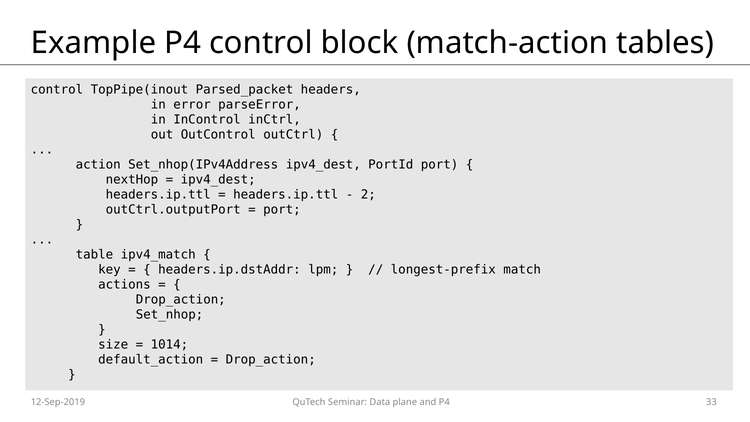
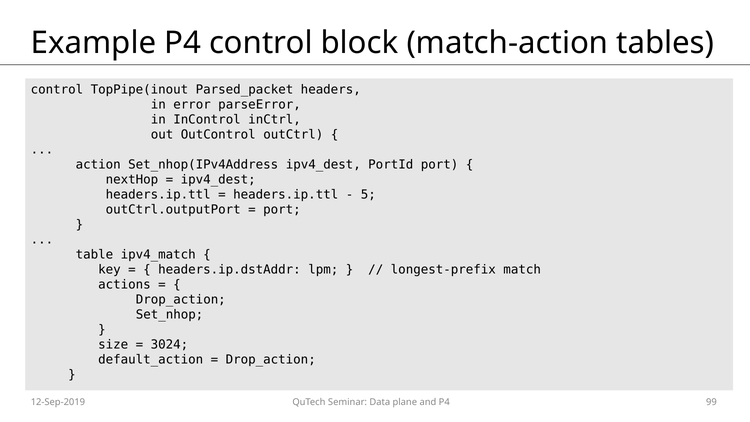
2: 2 -> 5
1014: 1014 -> 3024
33: 33 -> 99
